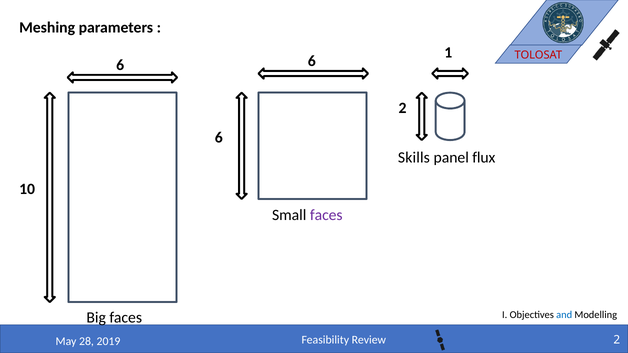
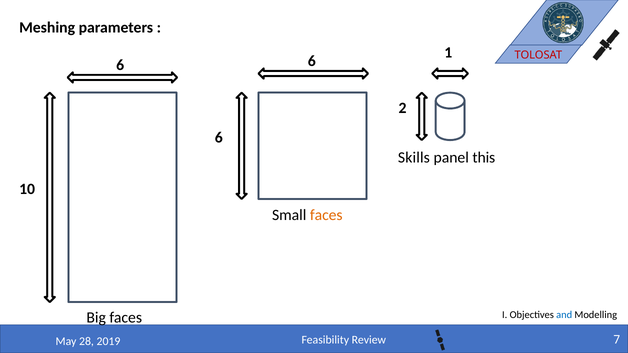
flux: flux -> this
faces at (326, 215) colour: purple -> orange
2 at (617, 340): 2 -> 7
